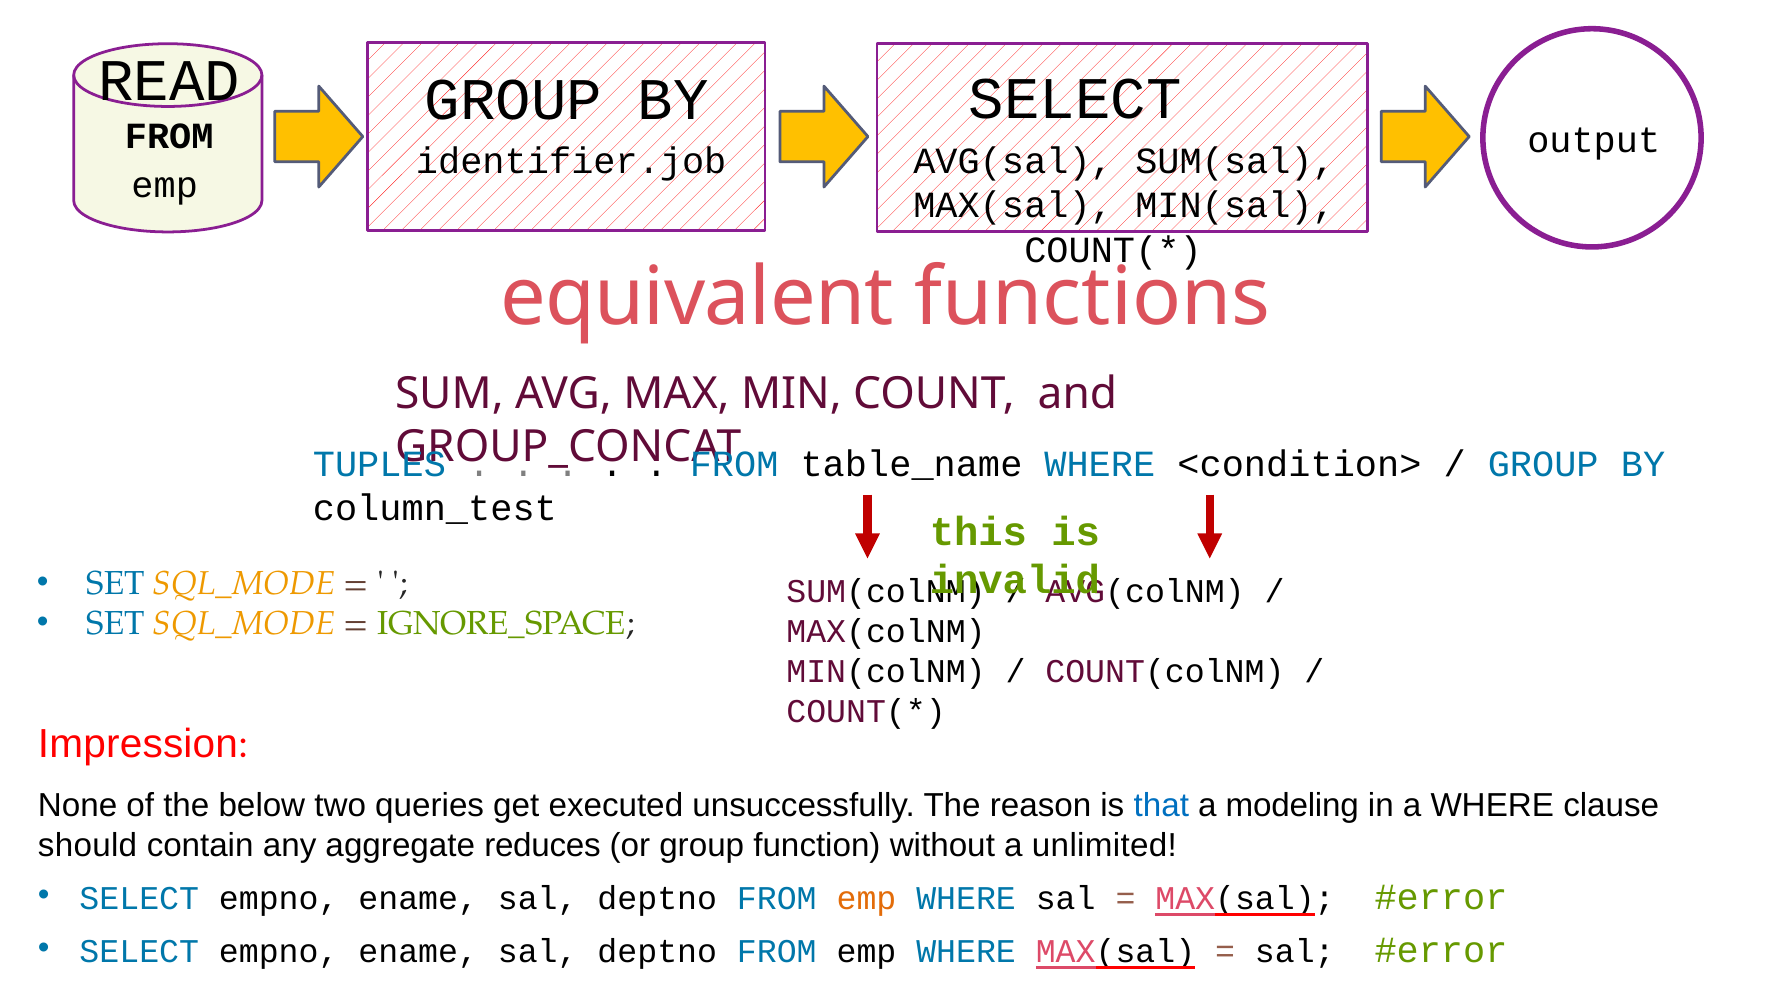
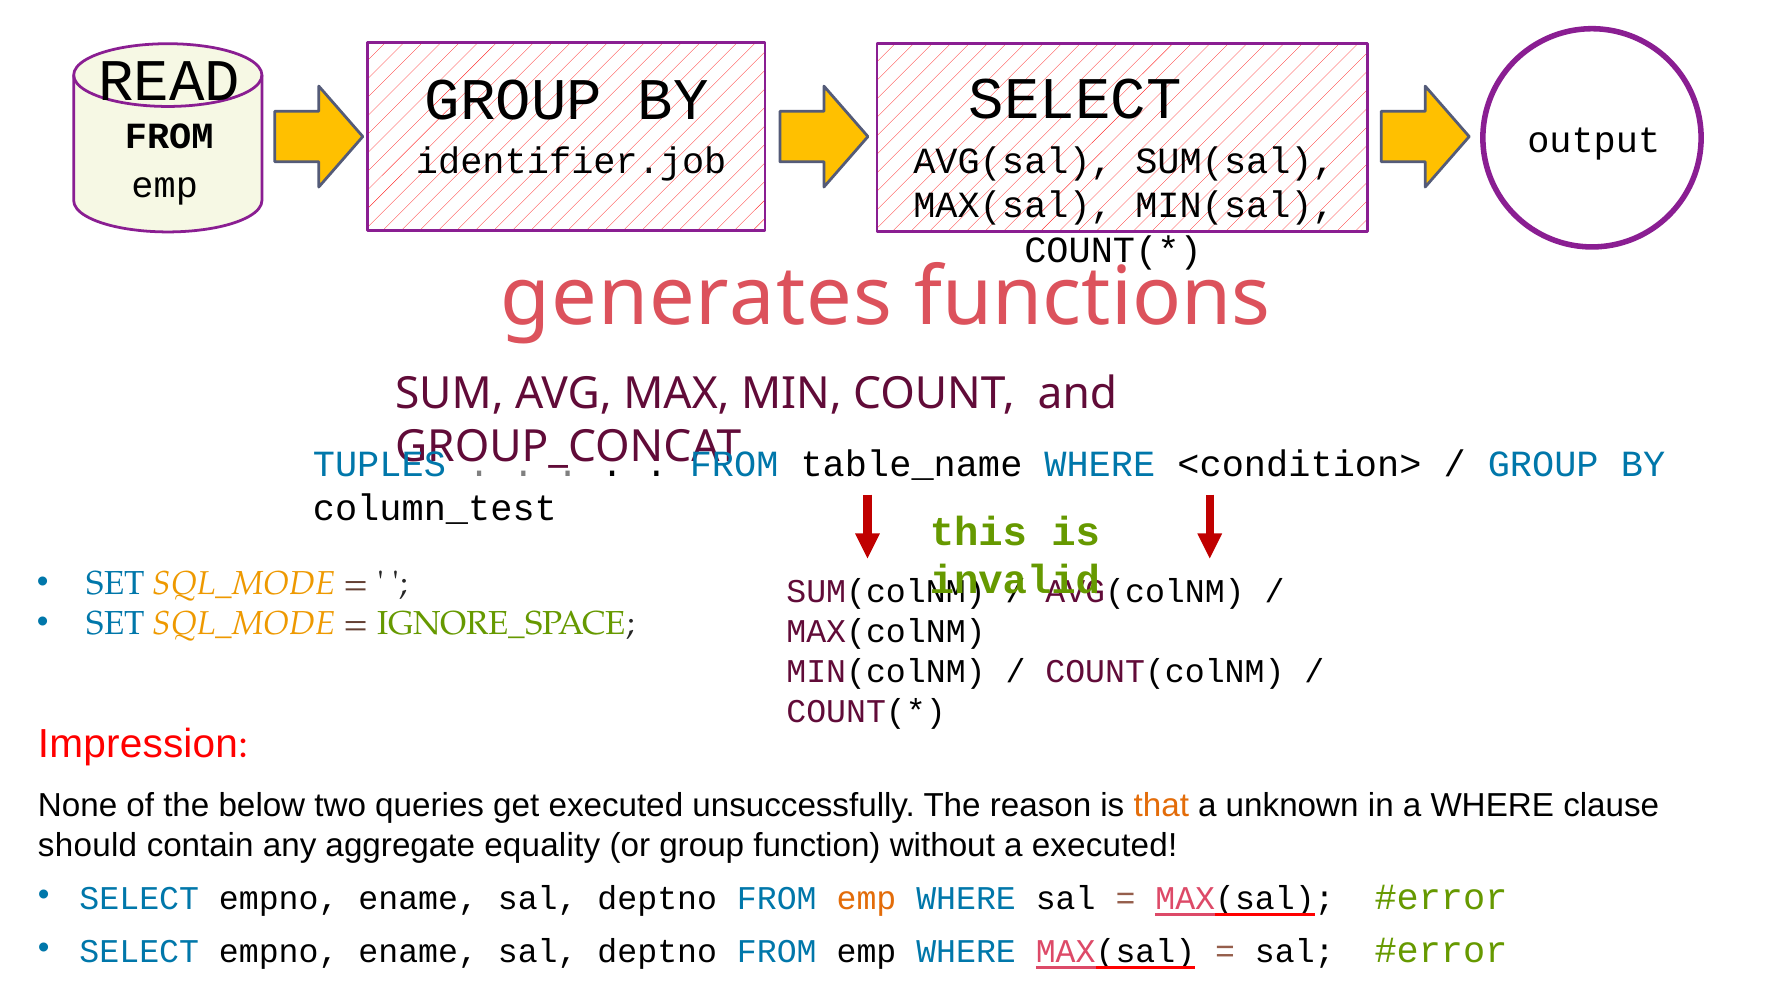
equivalent: equivalent -> generates
that colour: blue -> orange
modeling: modeling -> unknown
reduces: reduces -> equality
a unlimited: unlimited -> executed
